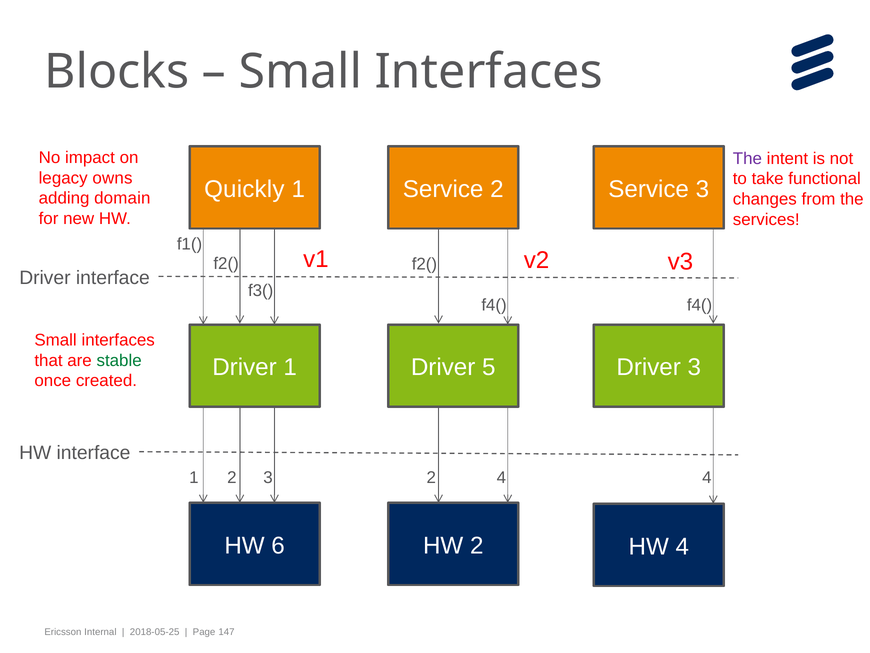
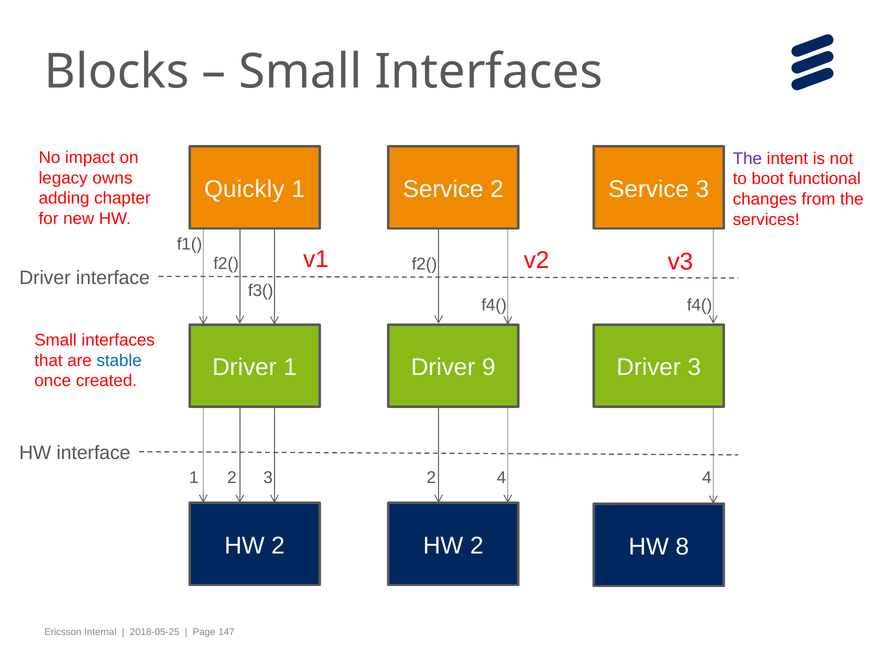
take: take -> boot
domain: domain -> chapter
stable colour: green -> blue
5: 5 -> 9
6 at (278, 545): 6 -> 2
HW 4: 4 -> 8
